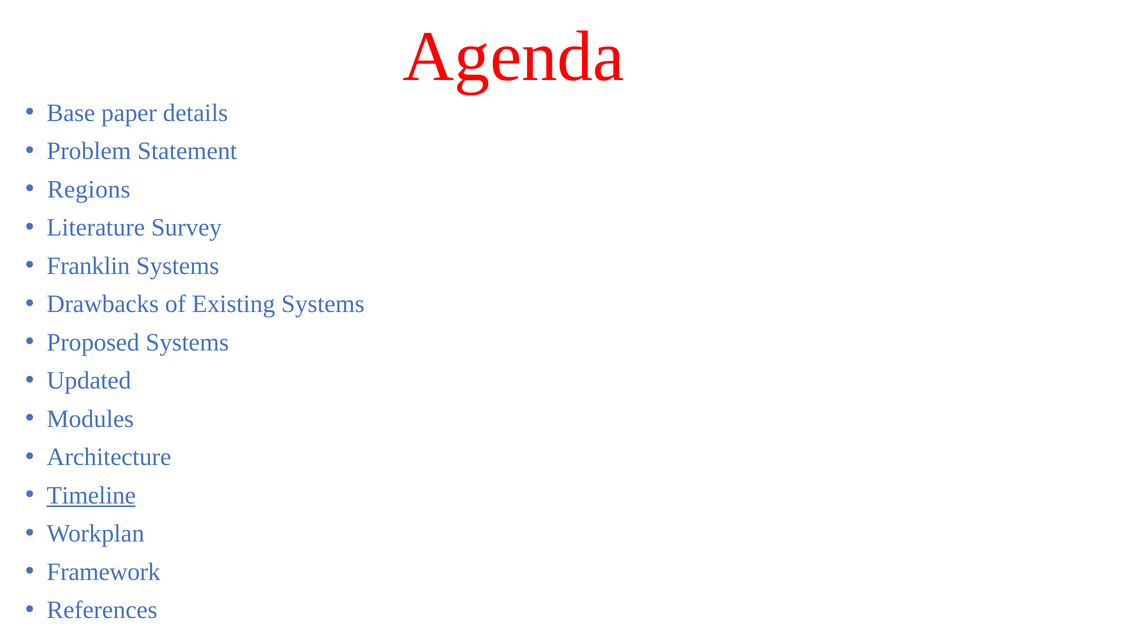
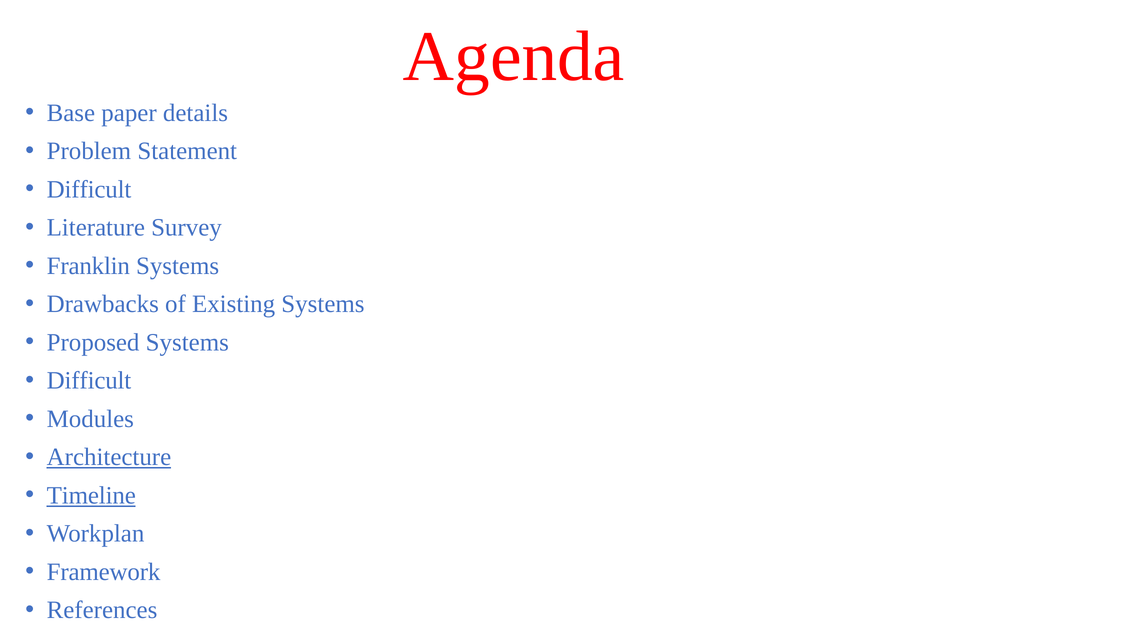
Regions at (89, 189): Regions -> Difficult
Updated at (89, 381): Updated -> Difficult
Architecture underline: none -> present
